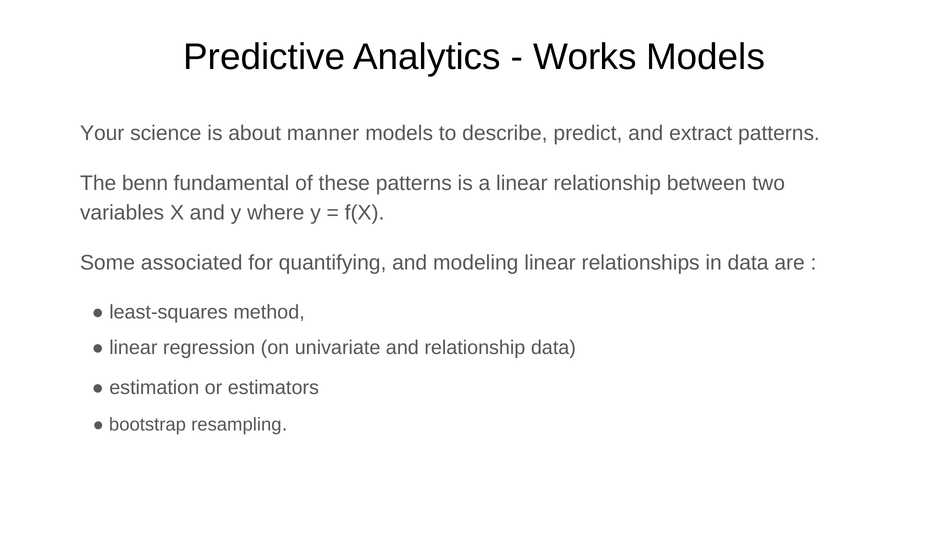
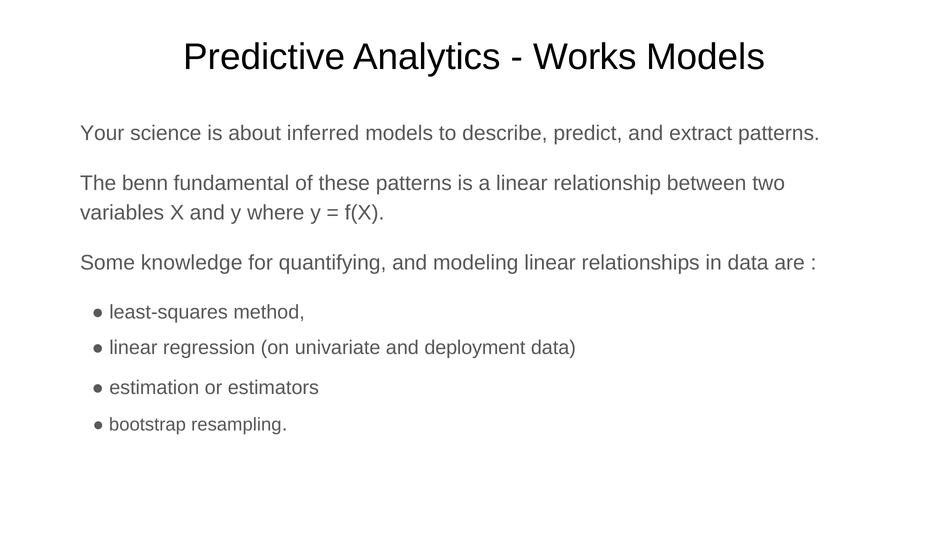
manner: manner -> inferred
associated: associated -> knowledge
and relationship: relationship -> deployment
